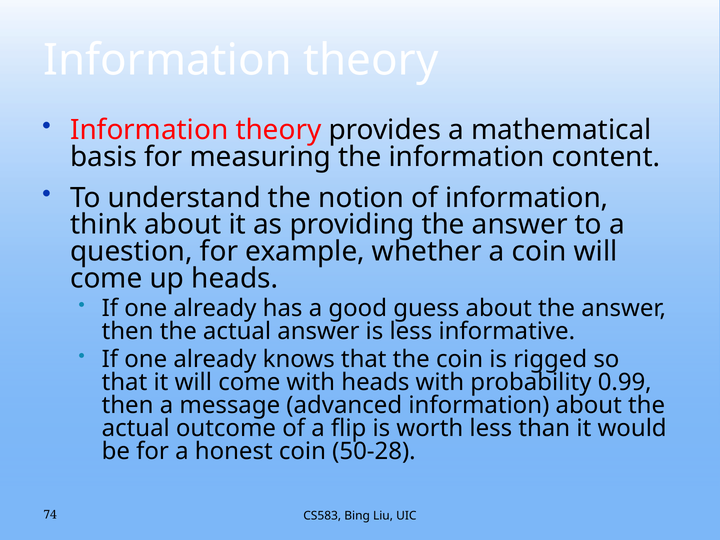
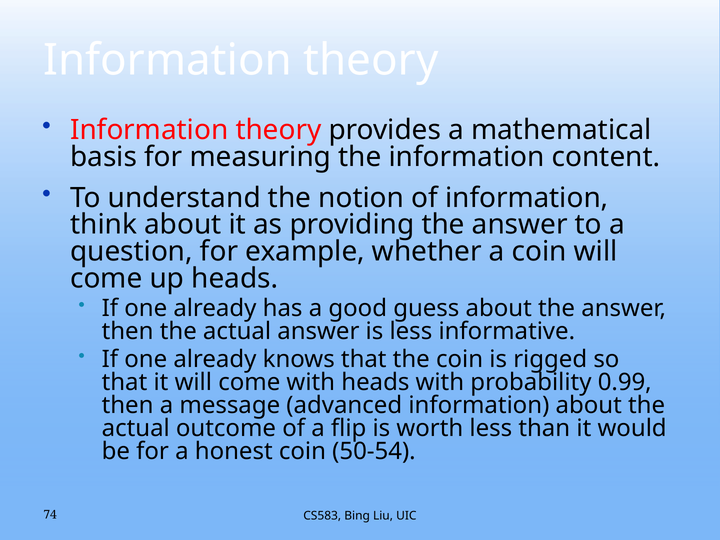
50-28: 50-28 -> 50-54
